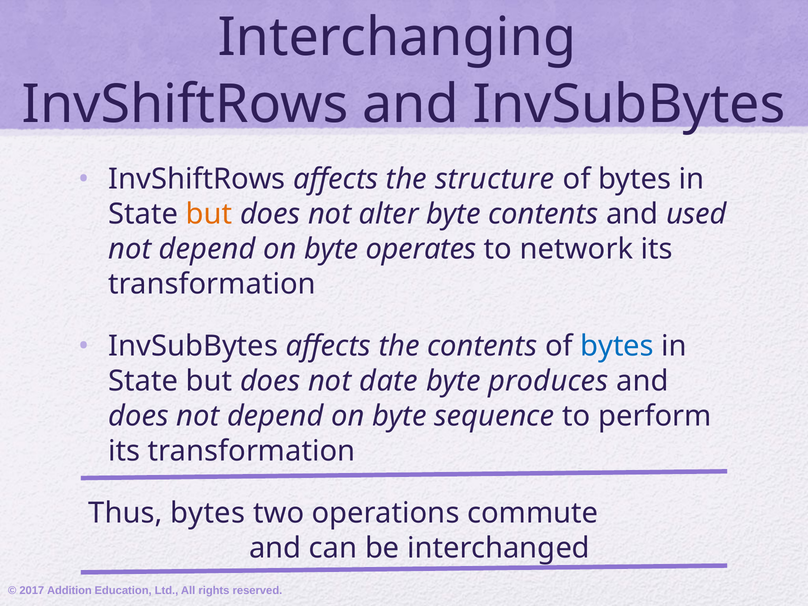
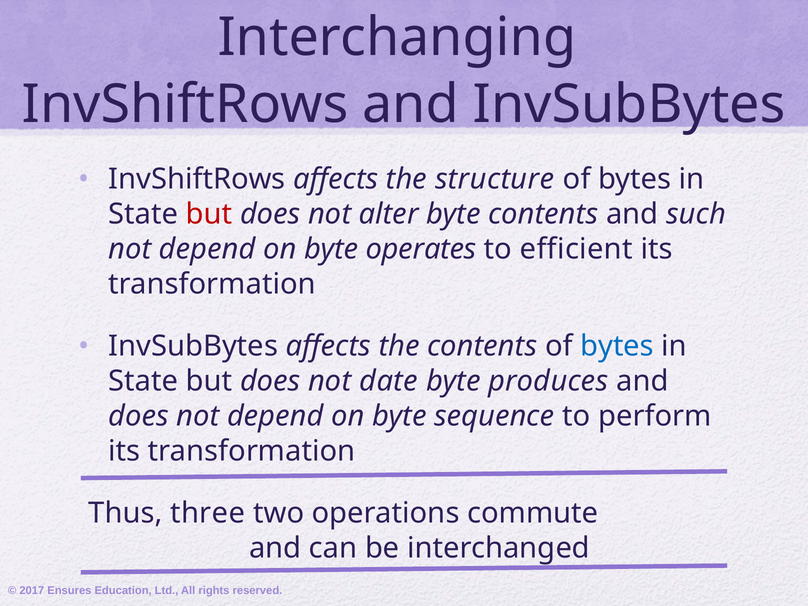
but at (209, 214) colour: orange -> red
used: used -> such
network: network -> efficient
Thus bytes: bytes -> three
Addition: Addition -> Ensures
